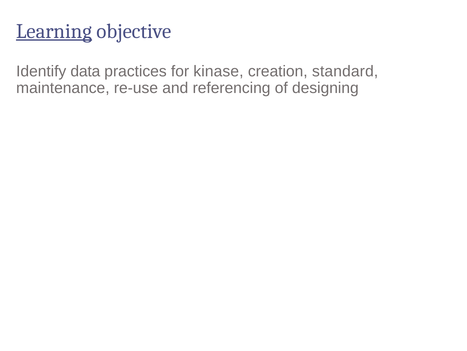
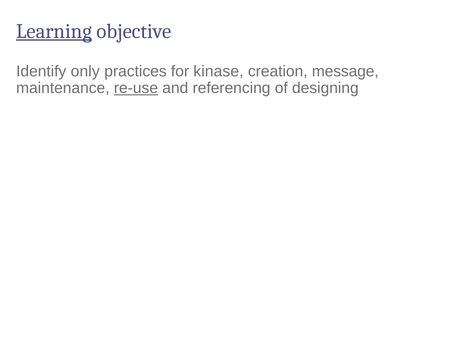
data: data -> only
standard: standard -> message
re-use underline: none -> present
